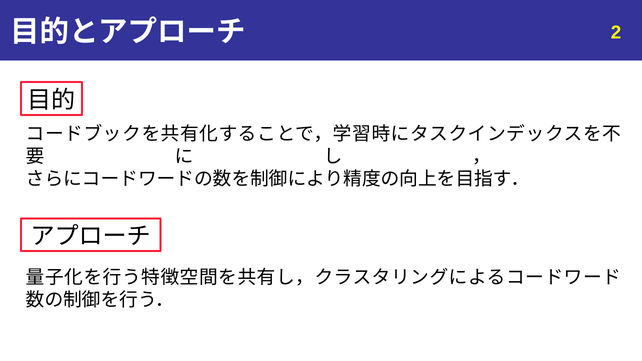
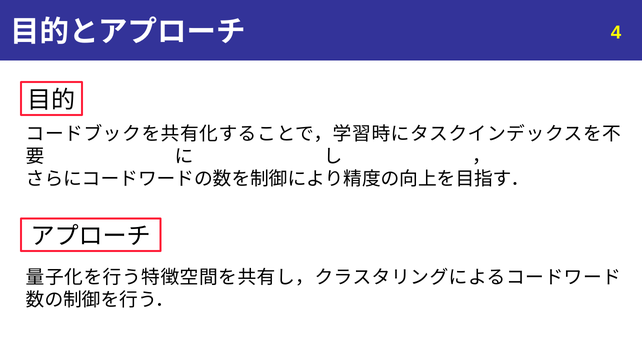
2: 2 -> 4
